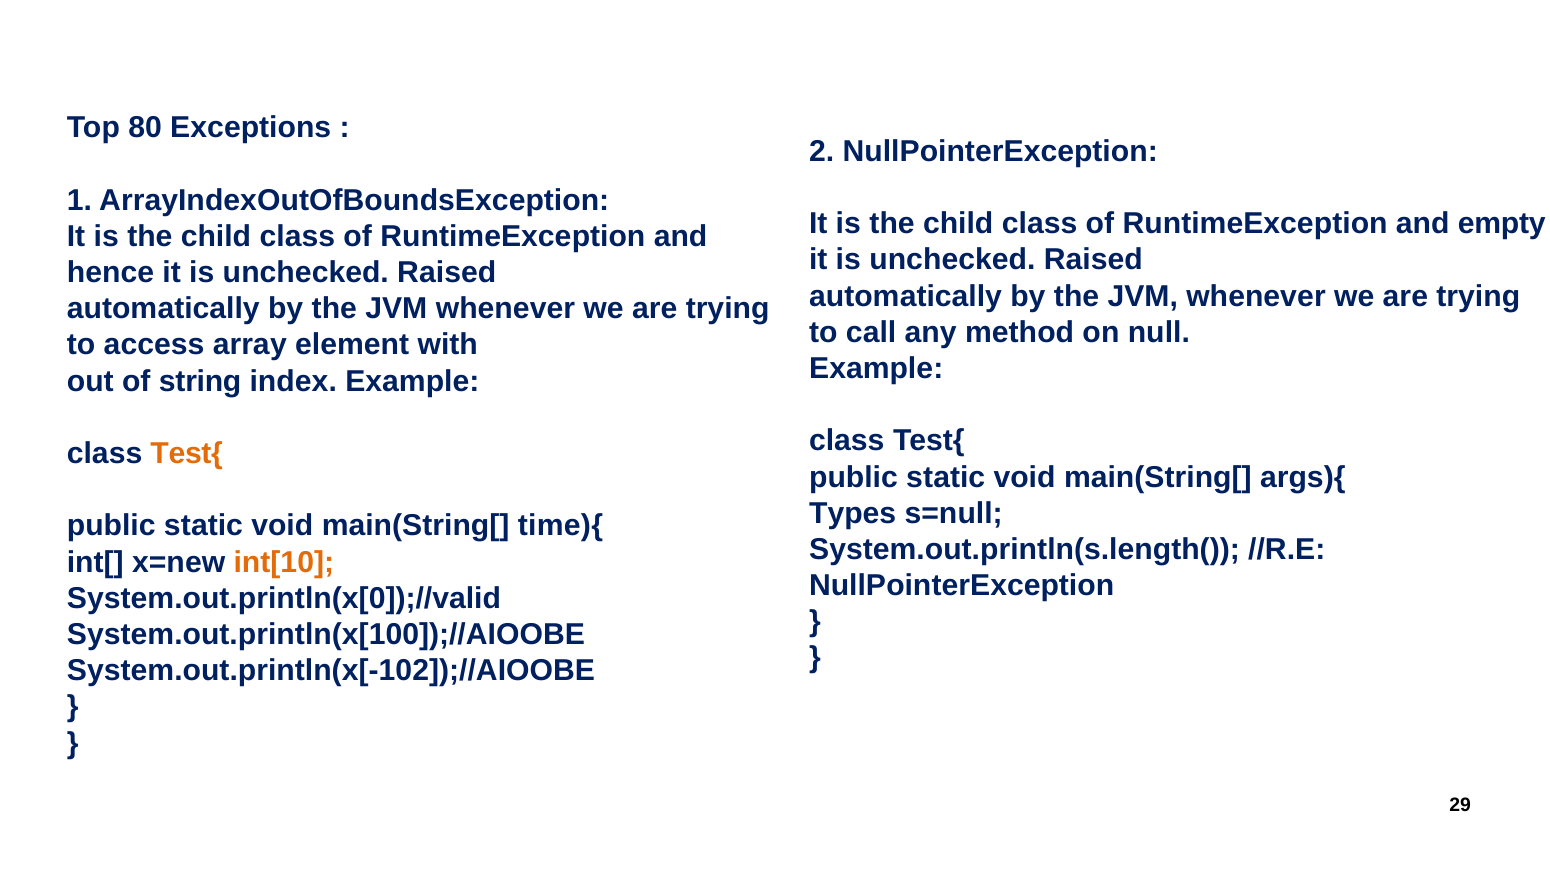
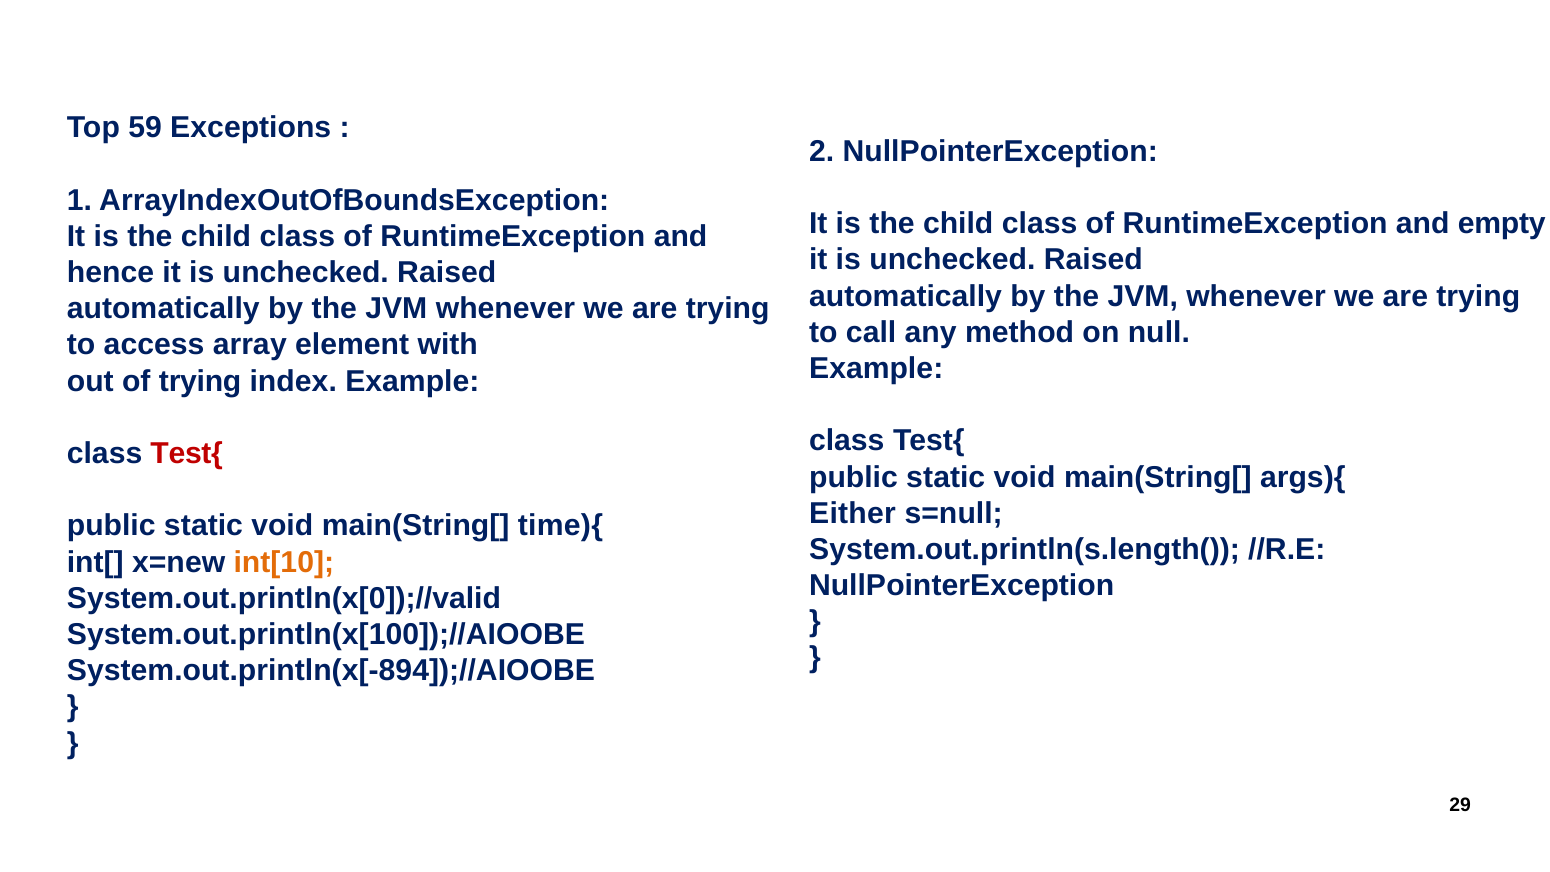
80: 80 -> 59
of string: string -> trying
Test{ at (187, 454) colour: orange -> red
Types: Types -> Either
System.out.println(x[-102]);//AIOOBE: System.out.println(x[-102]);//AIOOBE -> System.out.println(x[-894]);//AIOOBE
